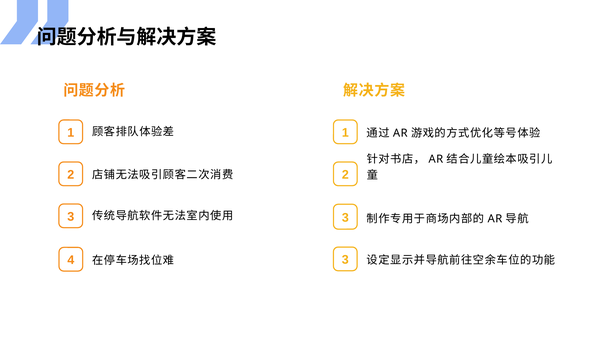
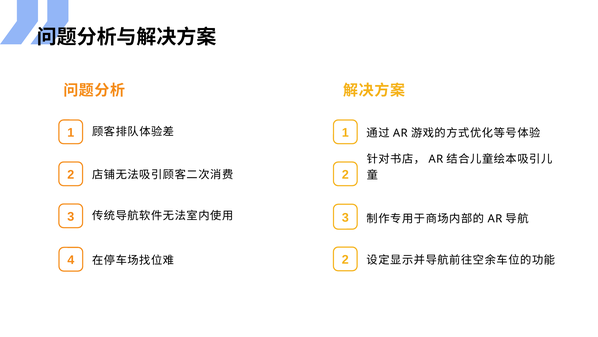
3 at (345, 259): 3 -> 2
